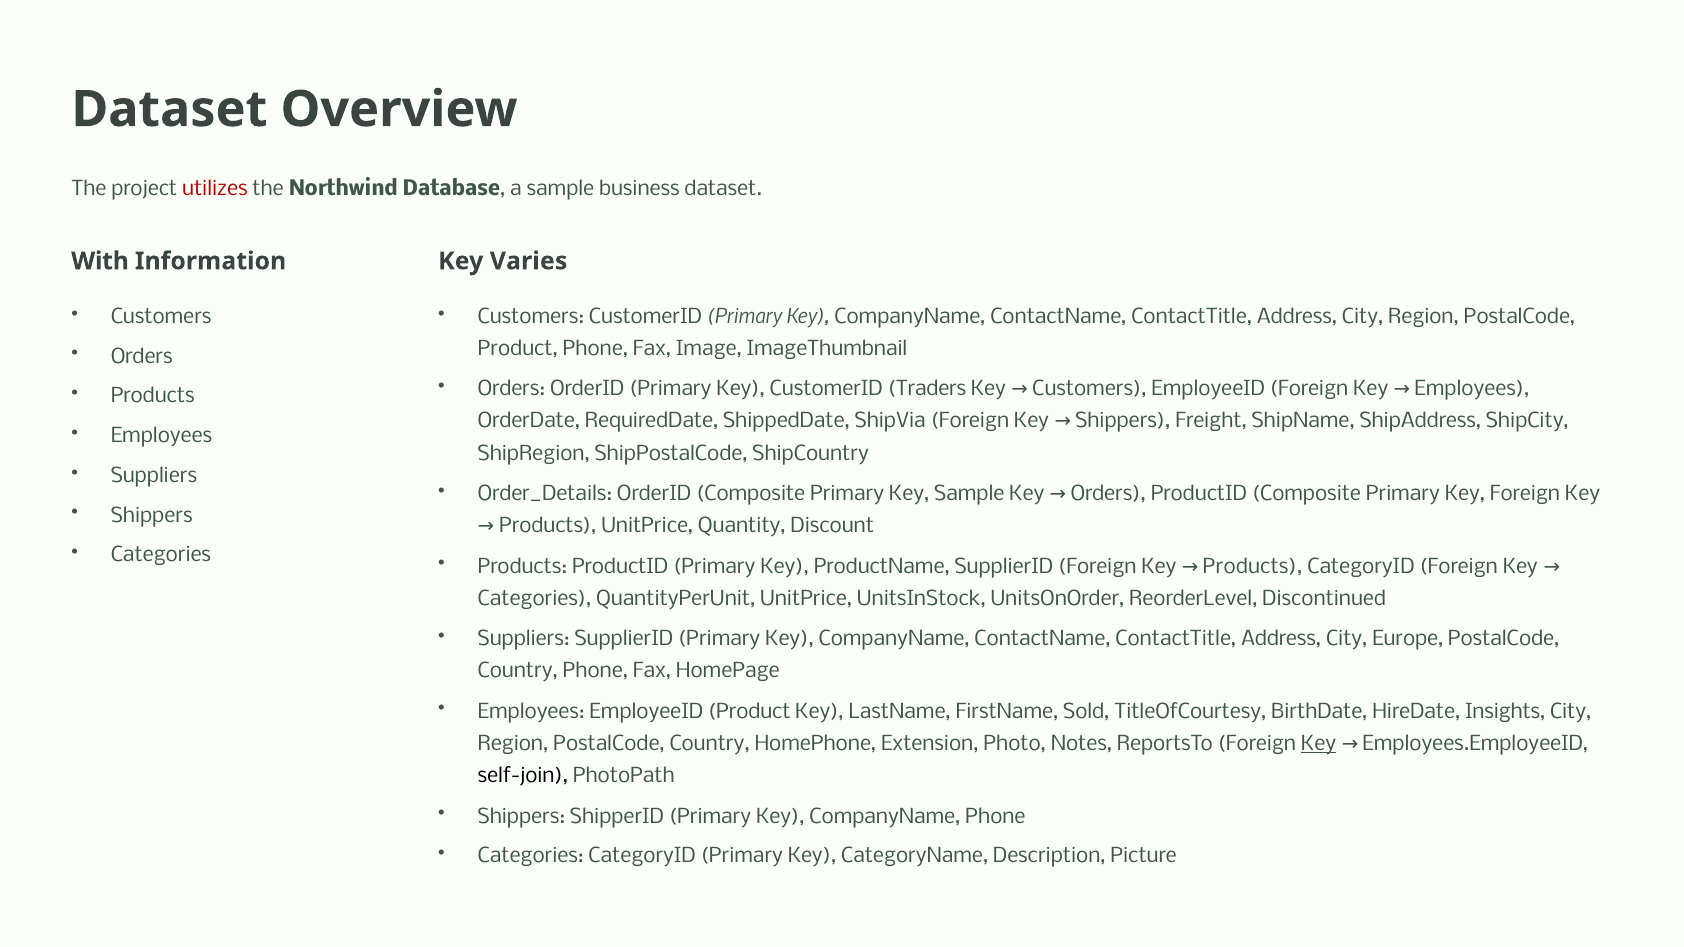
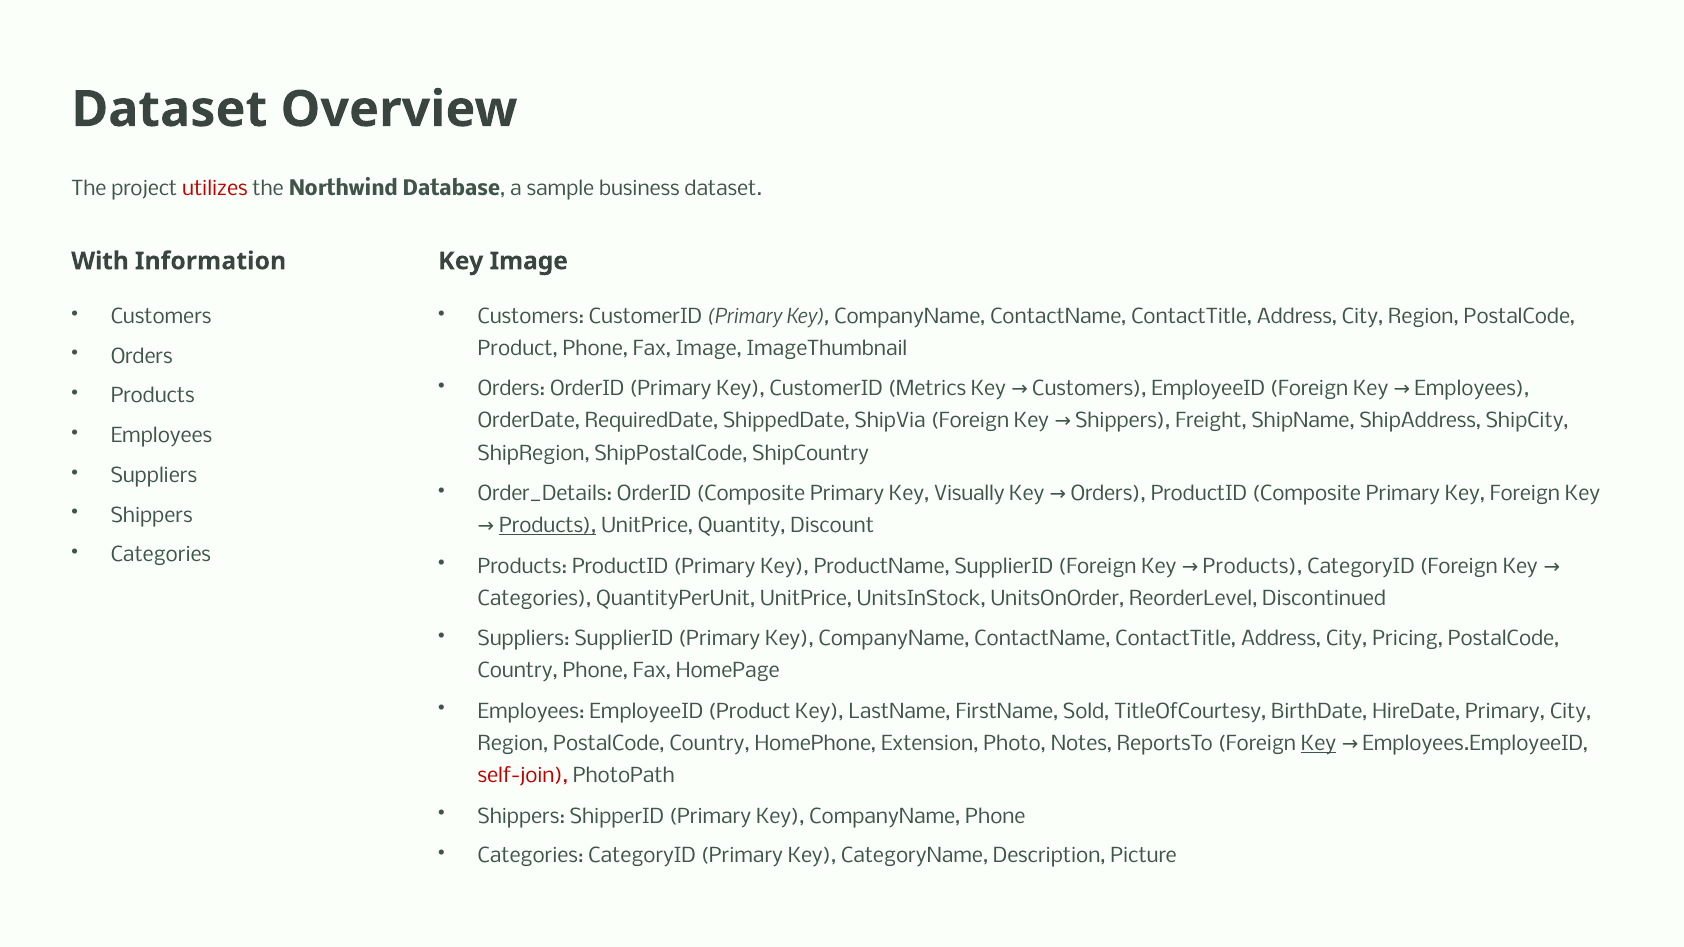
Key Varies: Varies -> Image
Traders: Traders -> Metrics
Key Sample: Sample -> Visually
Products at (548, 527) underline: none -> present
Europe: Europe -> Pricing
HireDate Insights: Insights -> Primary
self-join colour: black -> red
